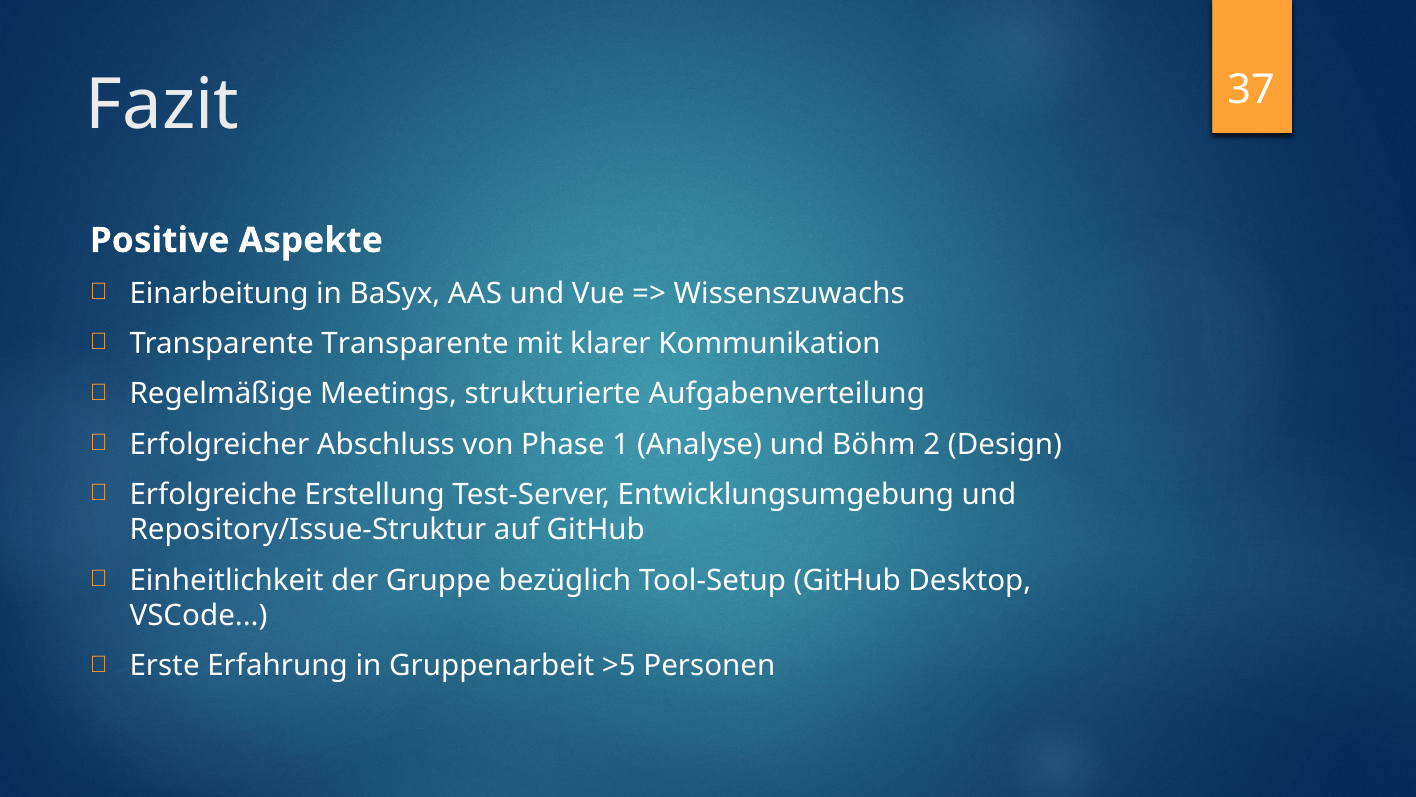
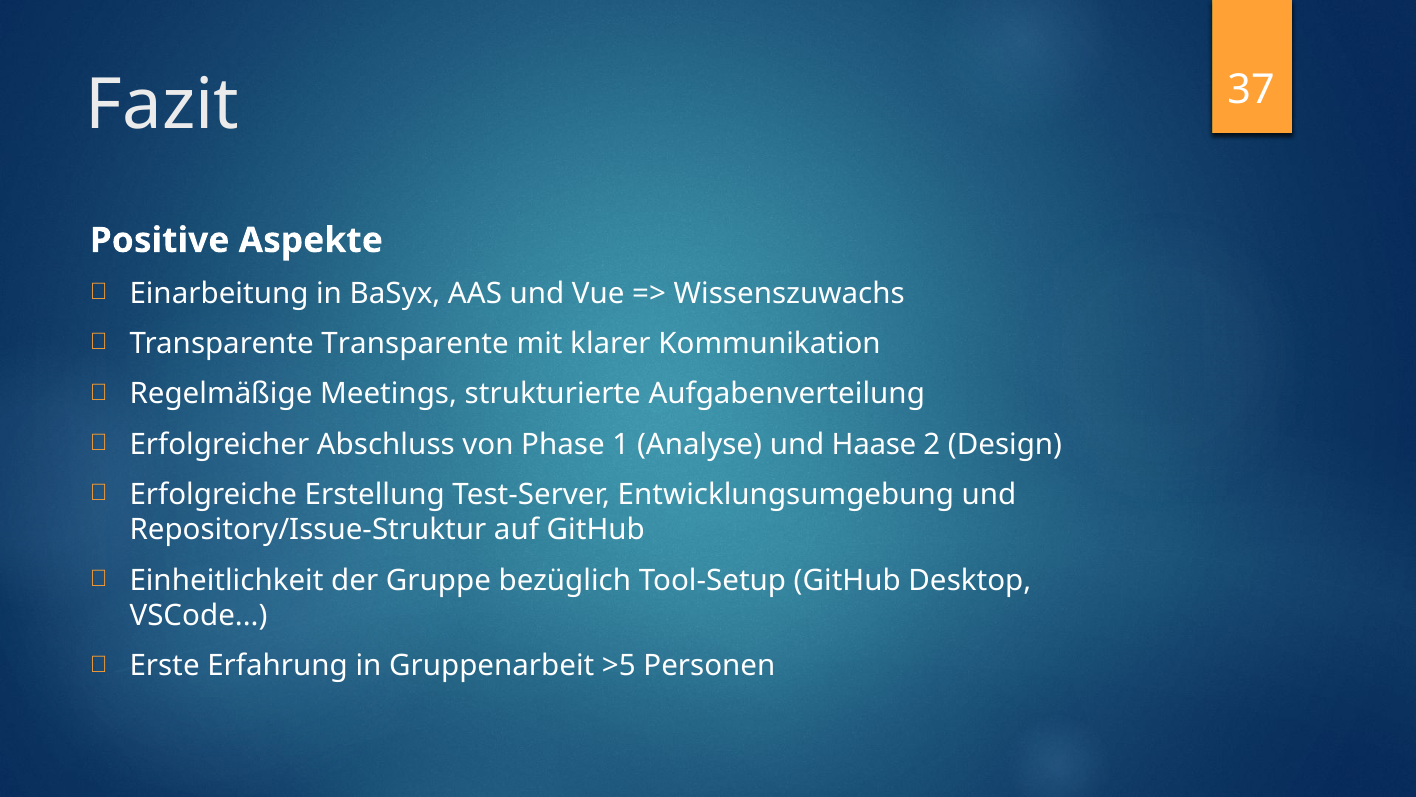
Böhm: Böhm -> Haase
